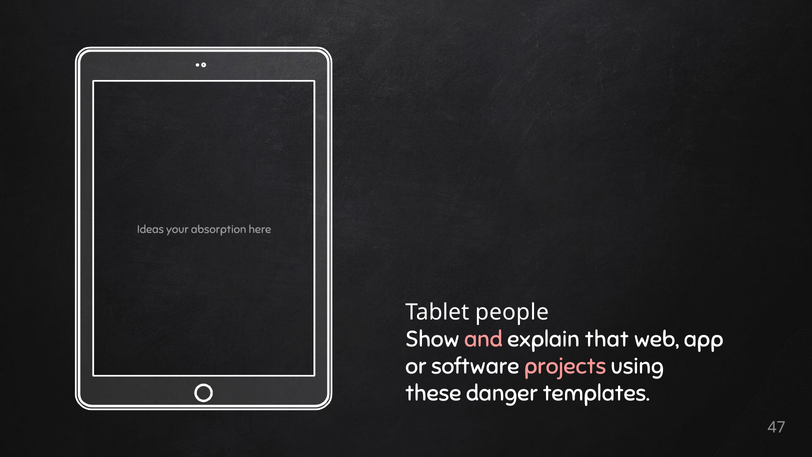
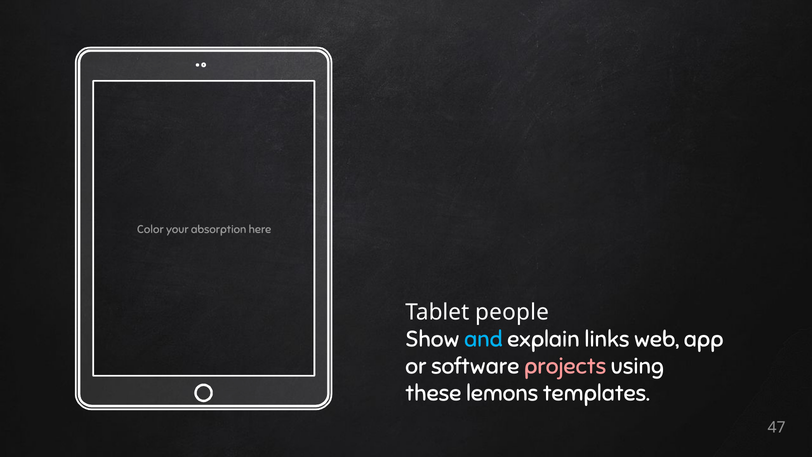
Ideas: Ideas -> Color
and colour: pink -> light blue
that: that -> links
danger: danger -> lemons
